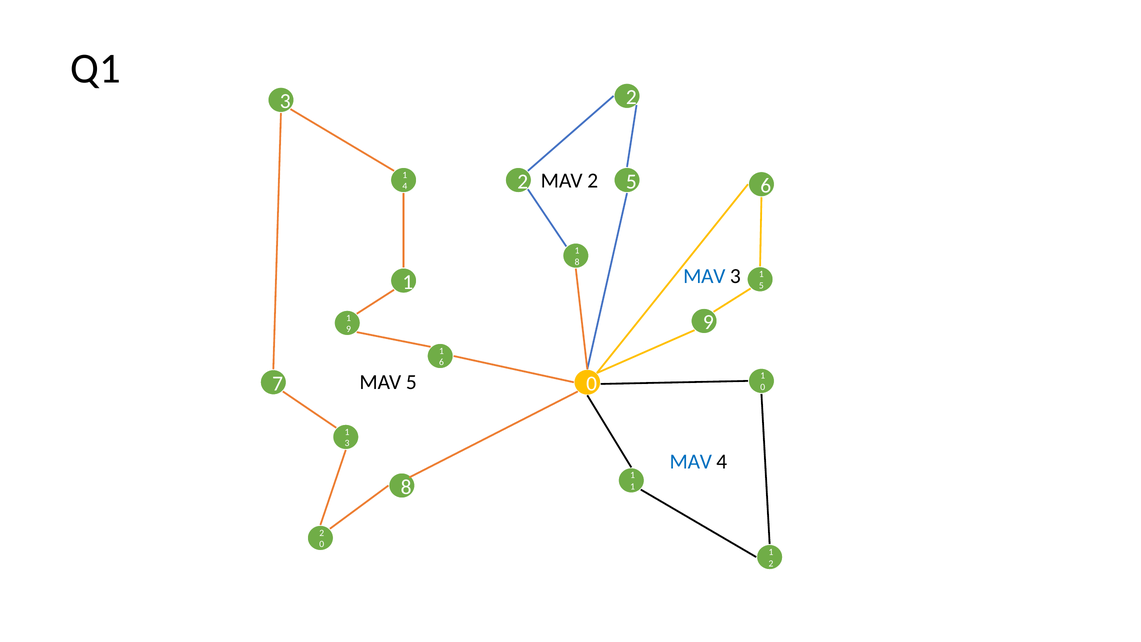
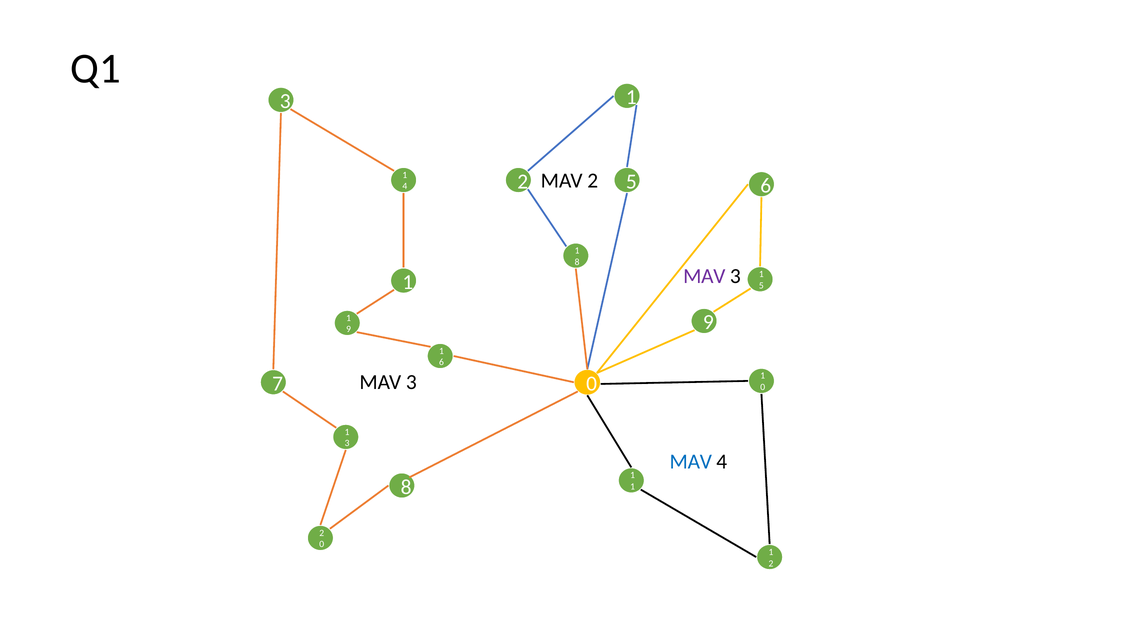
2 at (631, 97): 2 -> 1
MAV at (704, 276) colour: blue -> purple
5 at (411, 382): 5 -> 3
